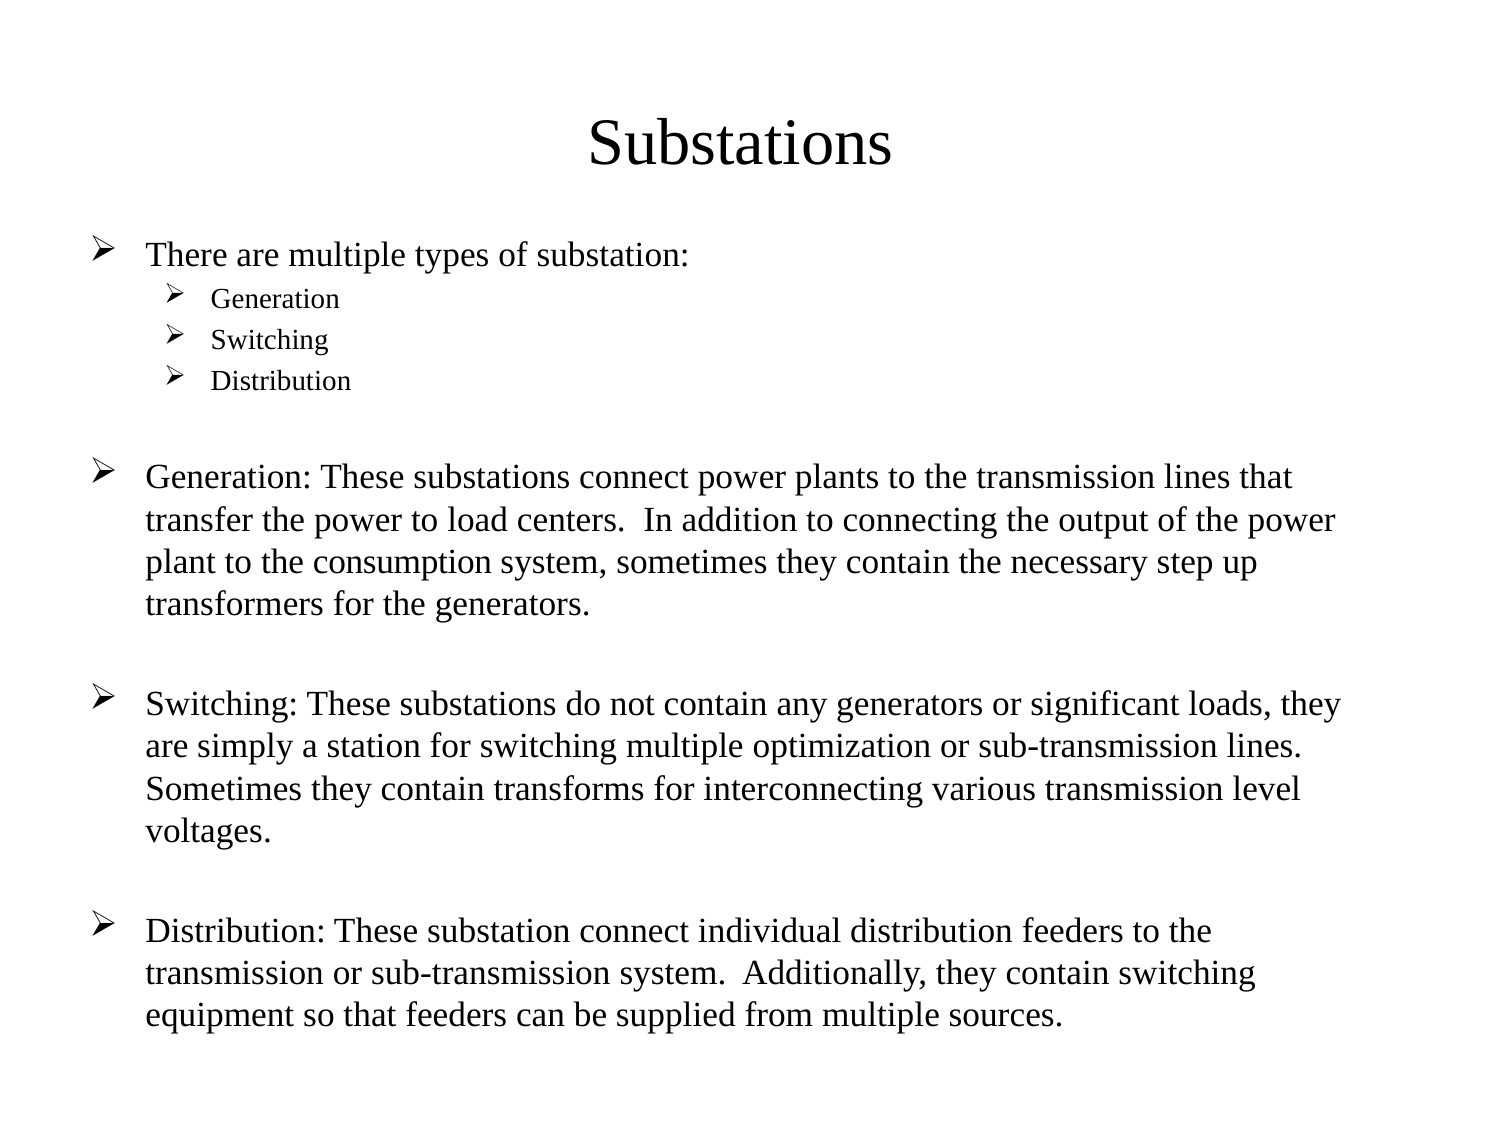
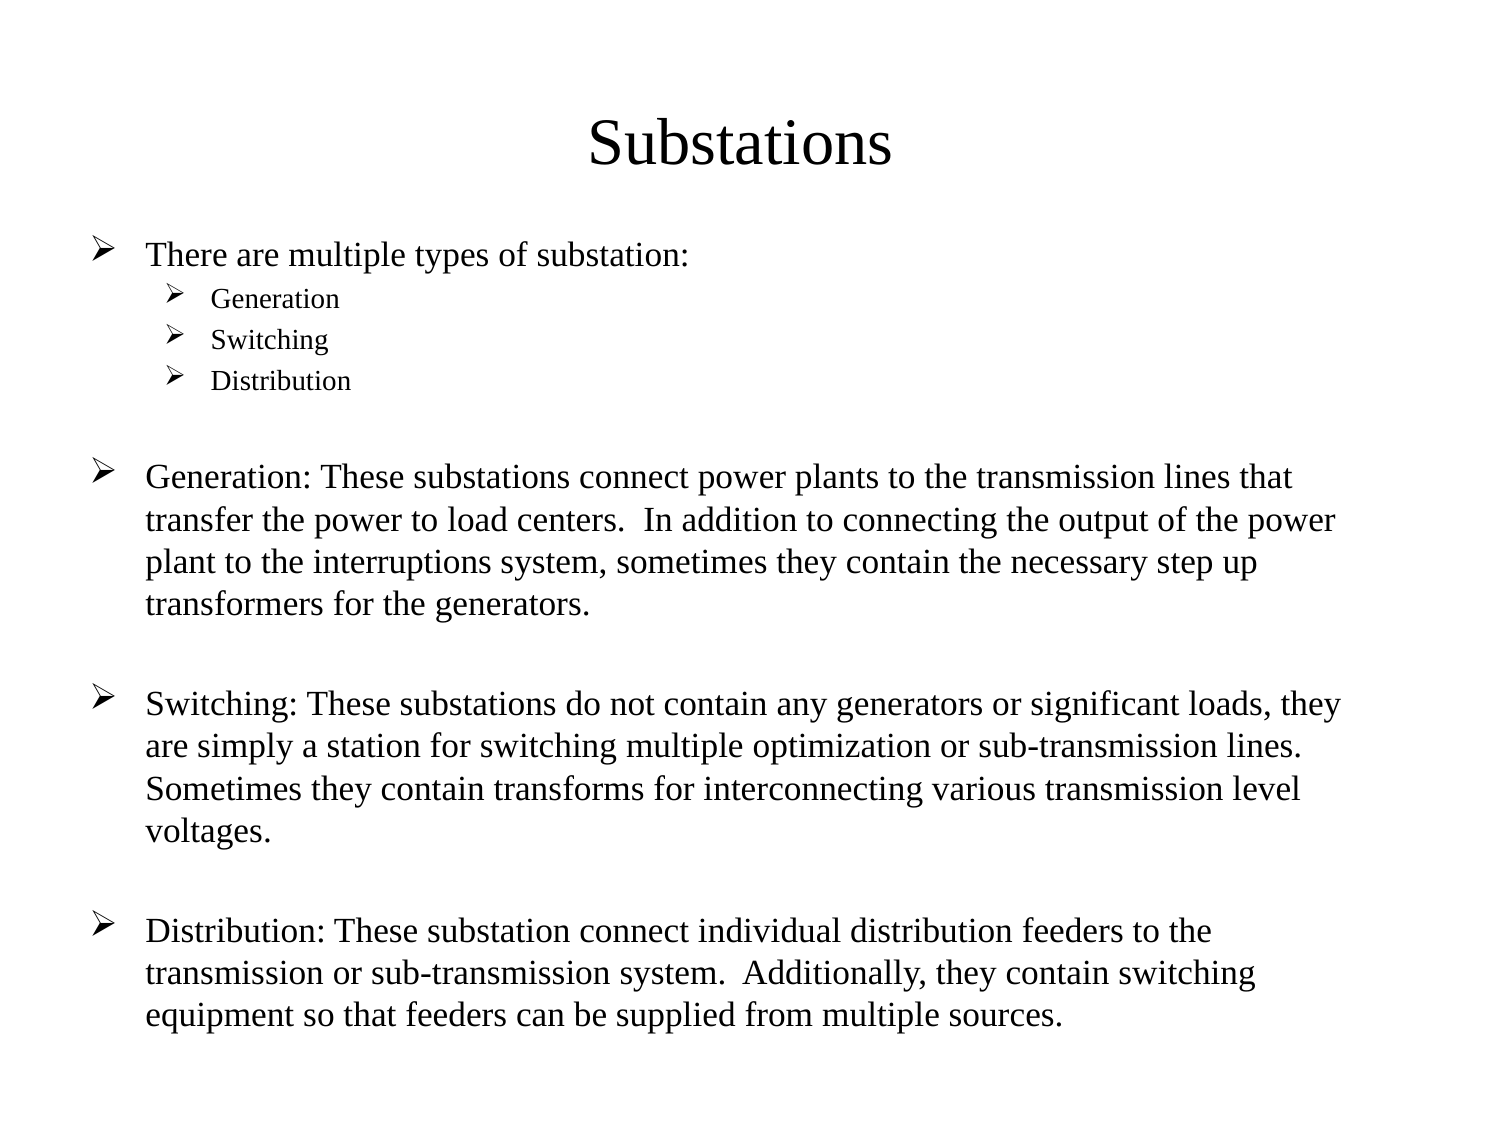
consumption: consumption -> interruptions
